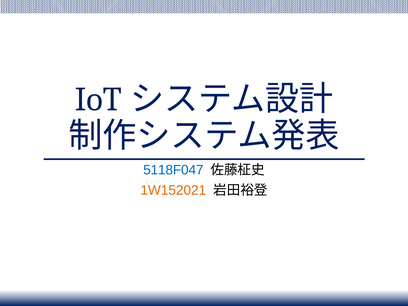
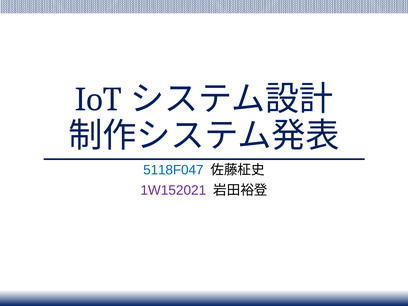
1W152021 colour: orange -> purple
